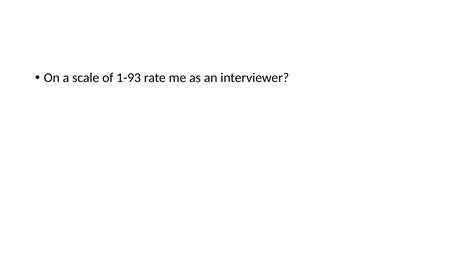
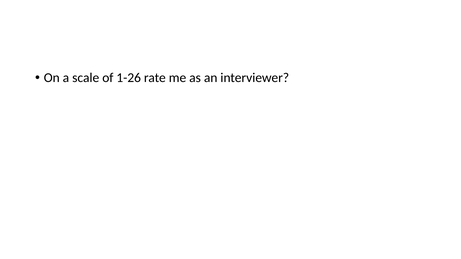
1-93: 1-93 -> 1-26
